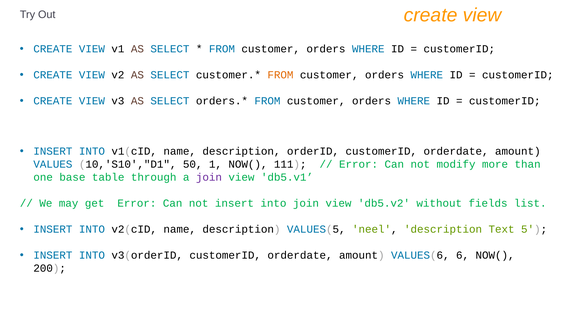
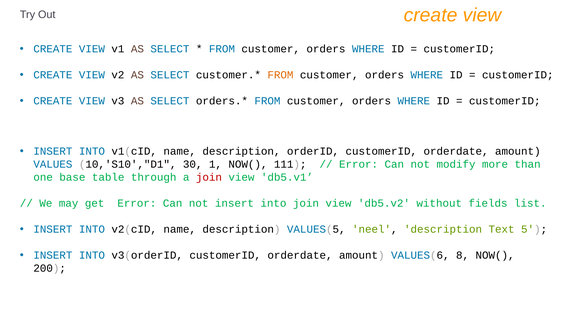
50: 50 -> 30
join at (209, 177) colour: purple -> red
6: 6 -> 8
